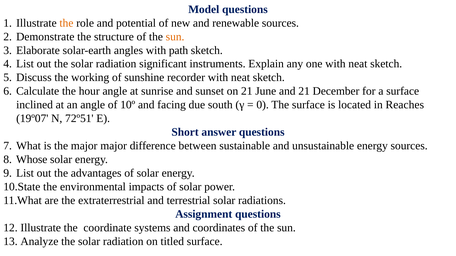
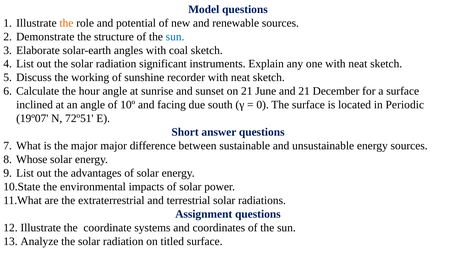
sun at (175, 37) colour: orange -> blue
path: path -> coal
Reaches: Reaches -> Periodic
